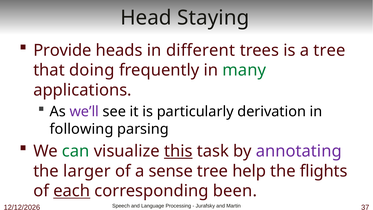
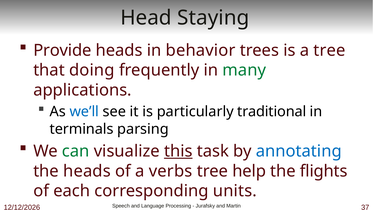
different: different -> behavior
we’ll colour: purple -> blue
derivation: derivation -> traditional
following: following -> terminals
annotating colour: purple -> blue
the larger: larger -> heads
sense: sense -> verbs
each underline: present -> none
been: been -> units
